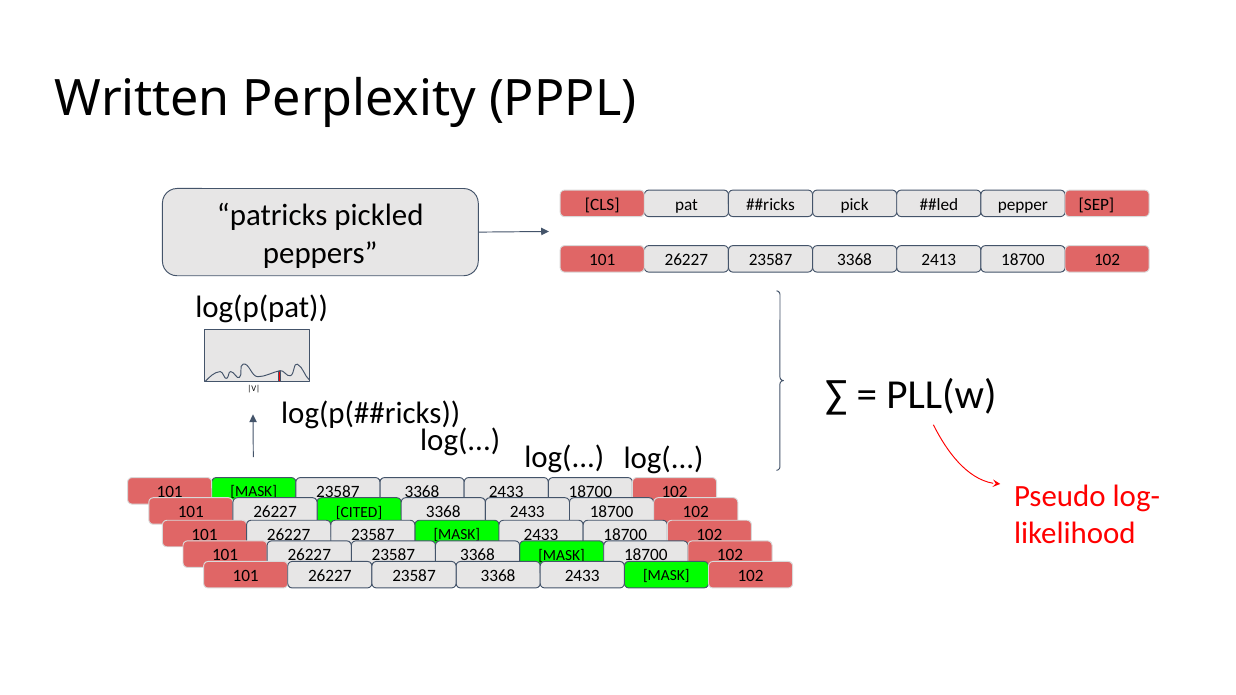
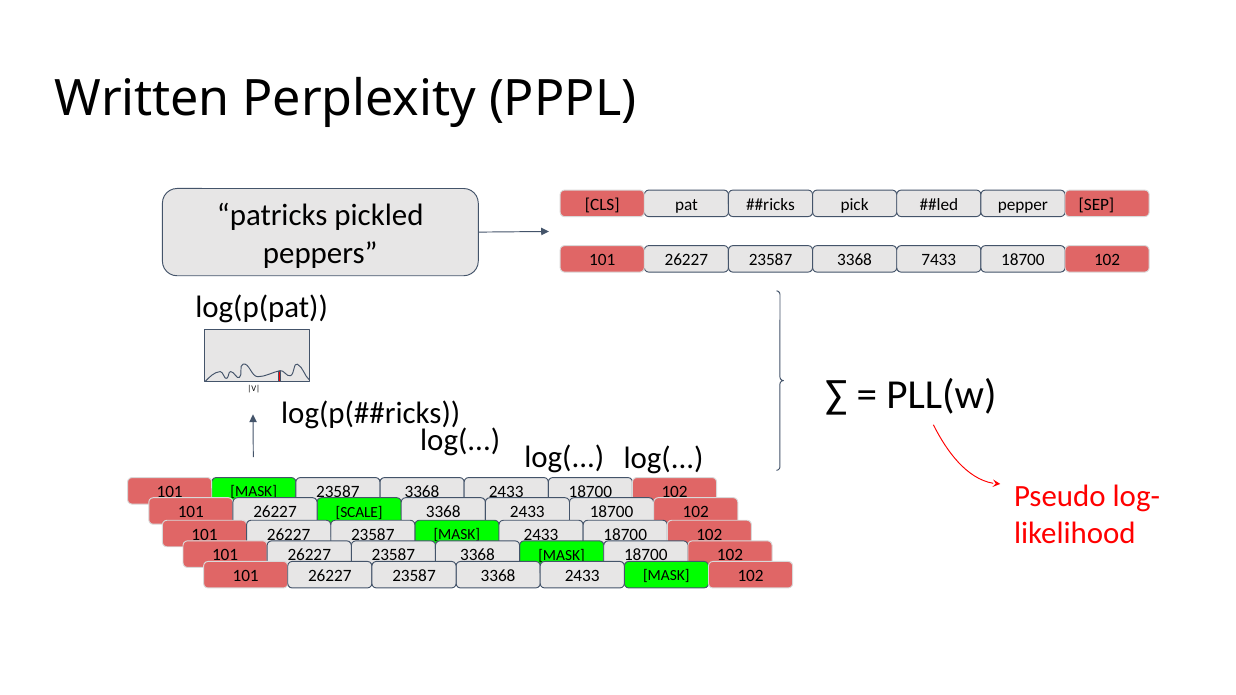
2413: 2413 -> 7433
CITED: CITED -> SCALE
